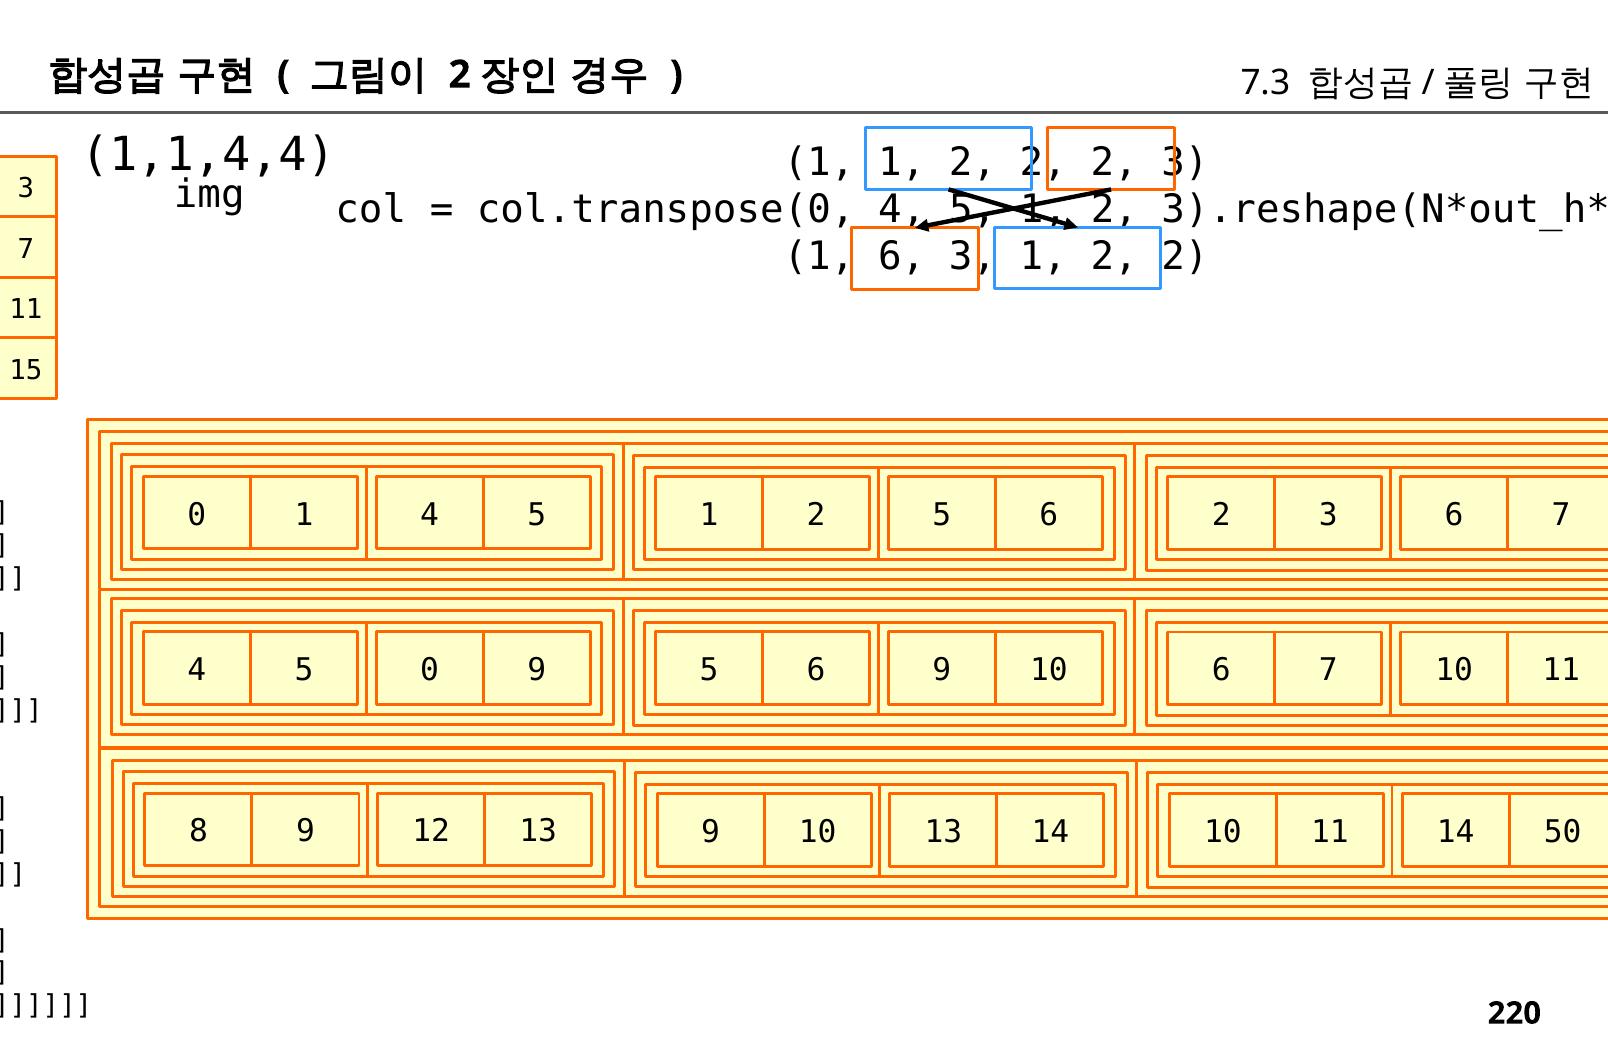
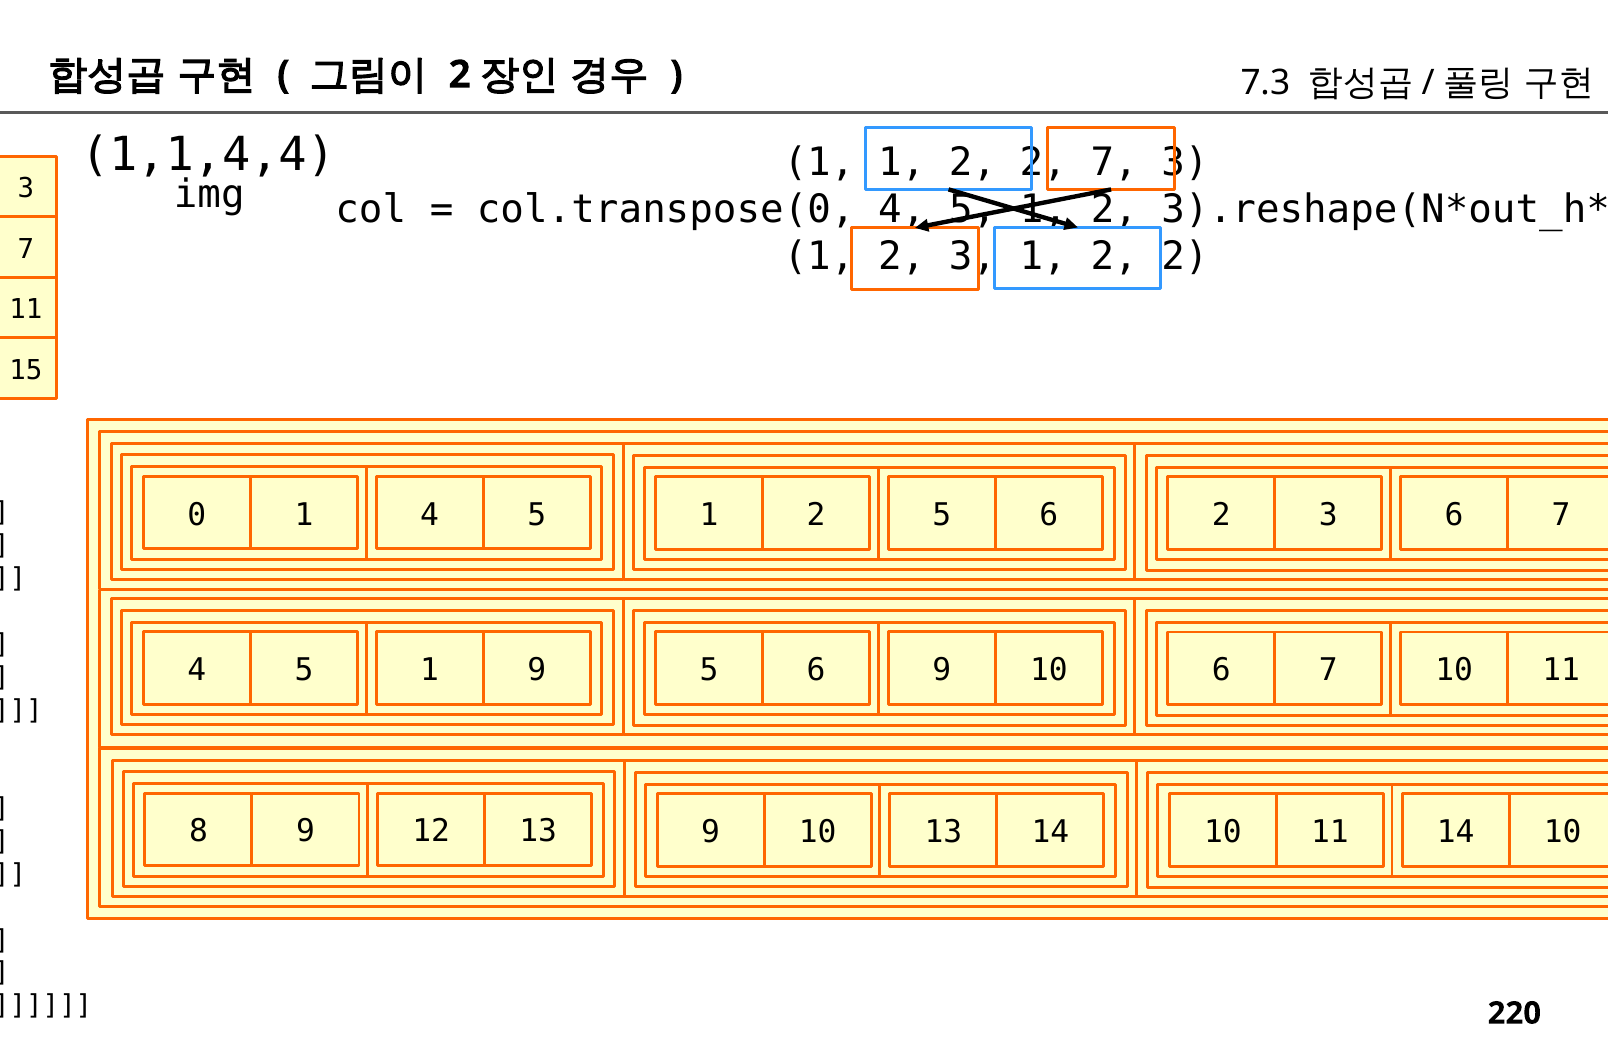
2 2 2: 2 -> 7
6 at (902, 256): 6 -> 2
0 at (430, 670): 0 -> 1
11 14 50: 50 -> 10
